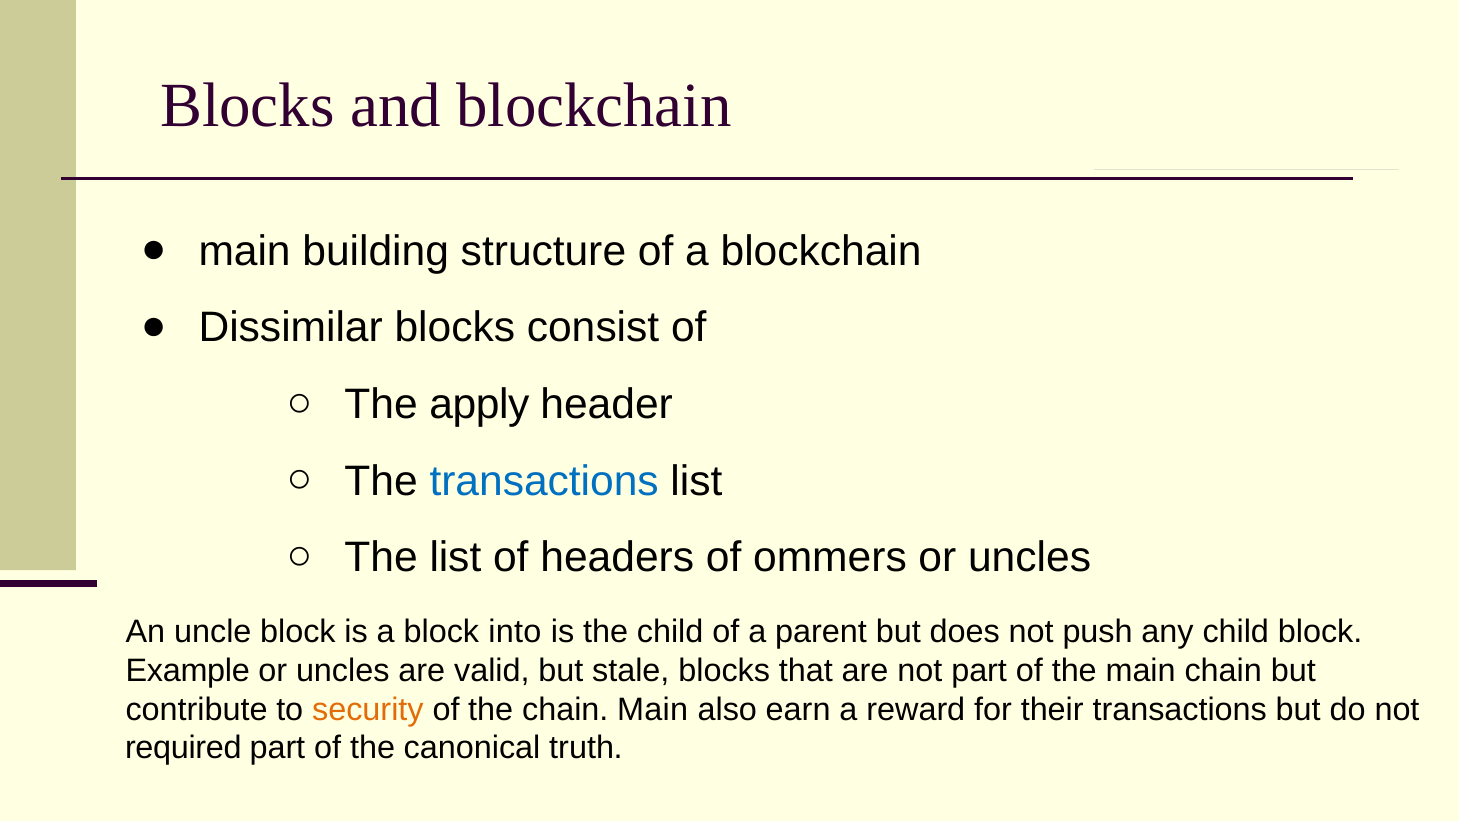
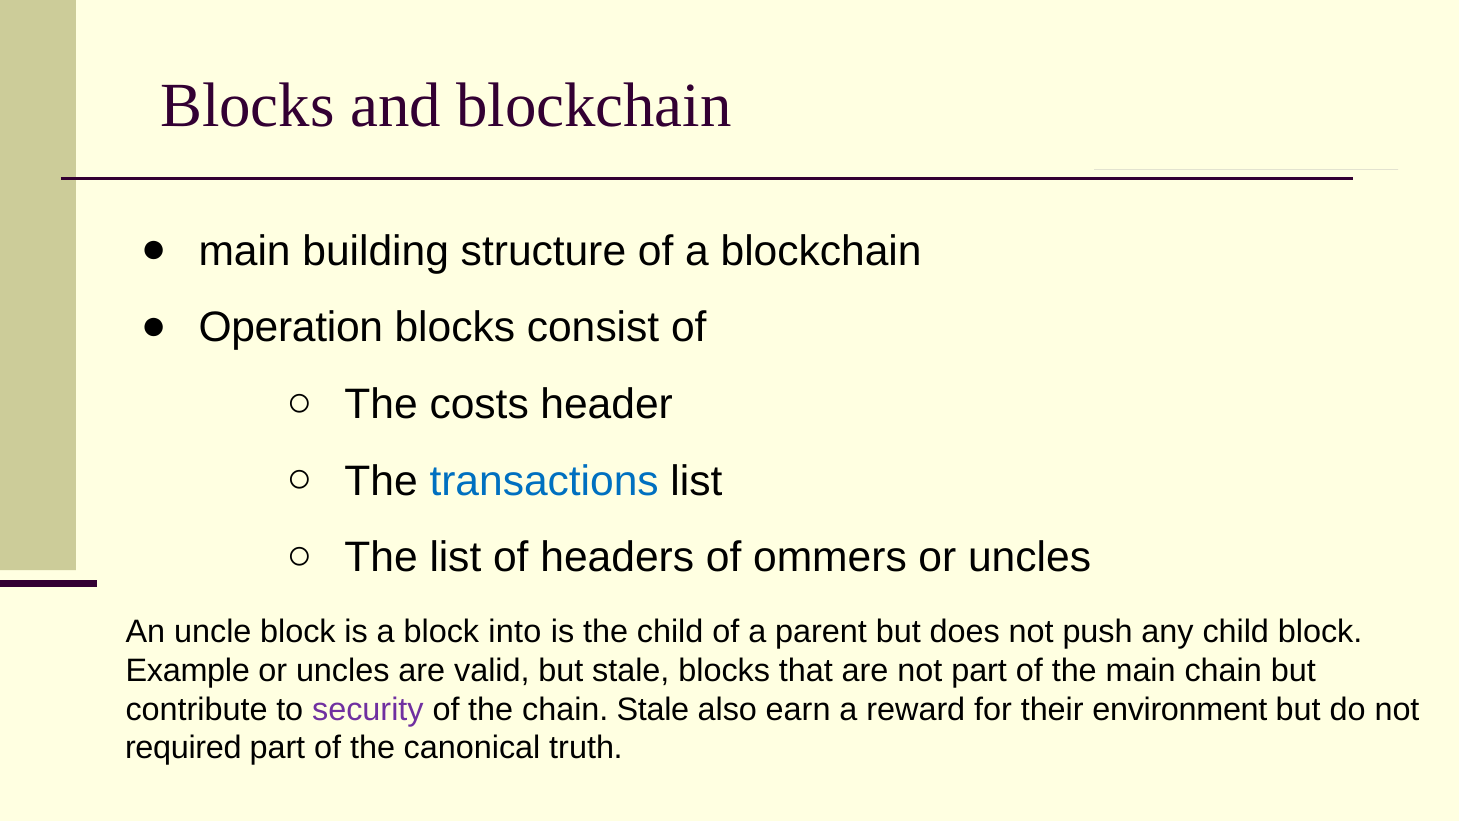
Dissimilar: Dissimilar -> Operation
apply: apply -> costs
security colour: orange -> purple
chain Main: Main -> Stale
their transactions: transactions -> environment
